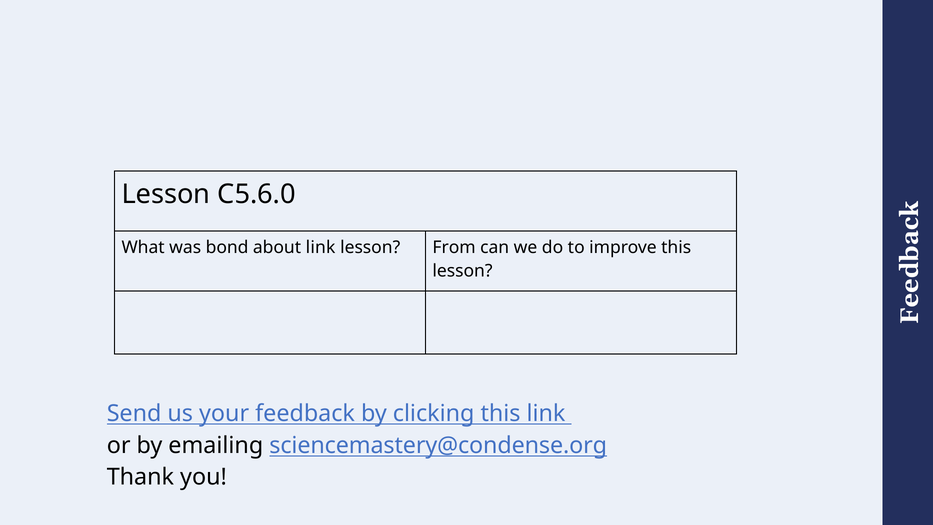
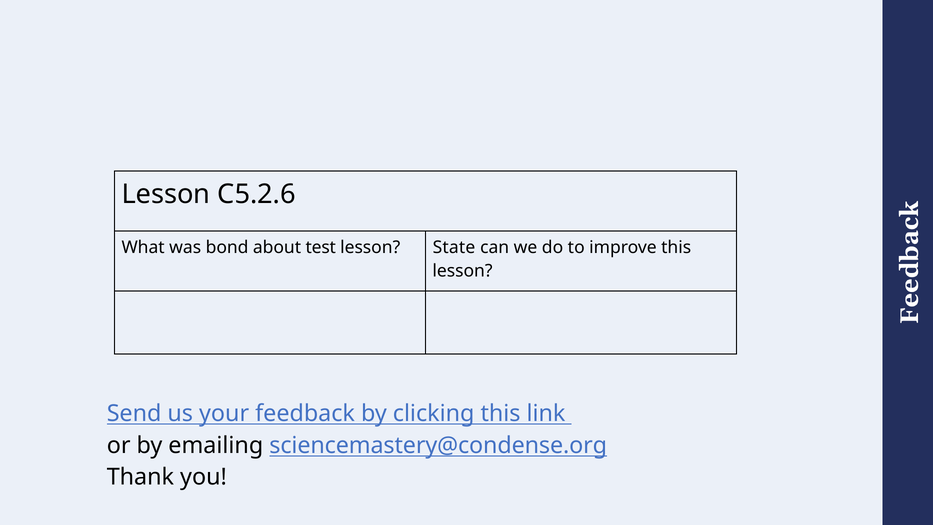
C5.6.0: C5.6.0 -> C5.2.6
about link: link -> test
From: From -> State
